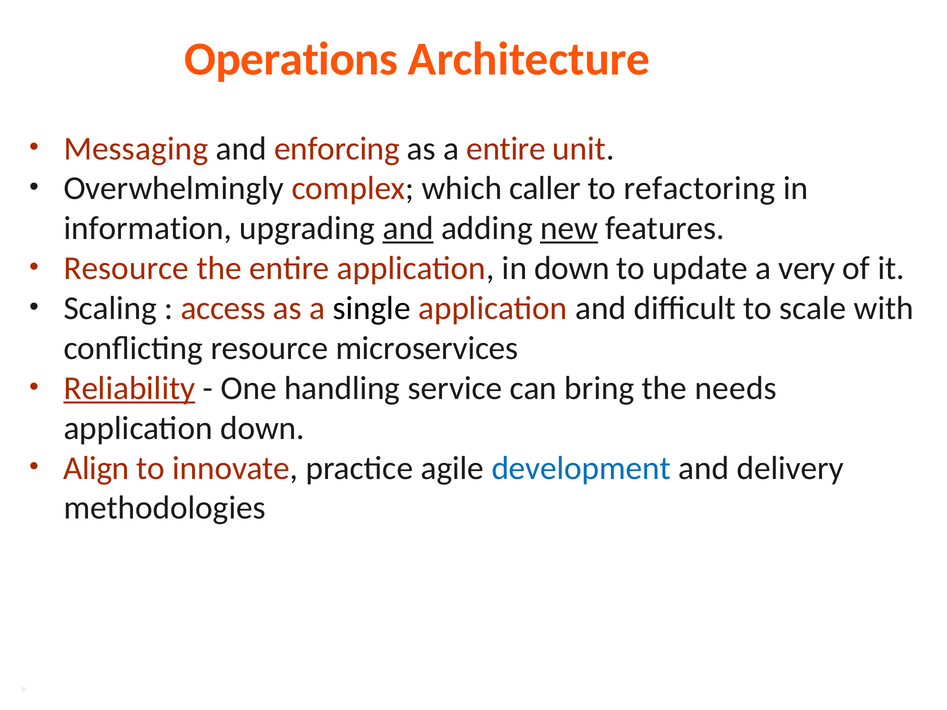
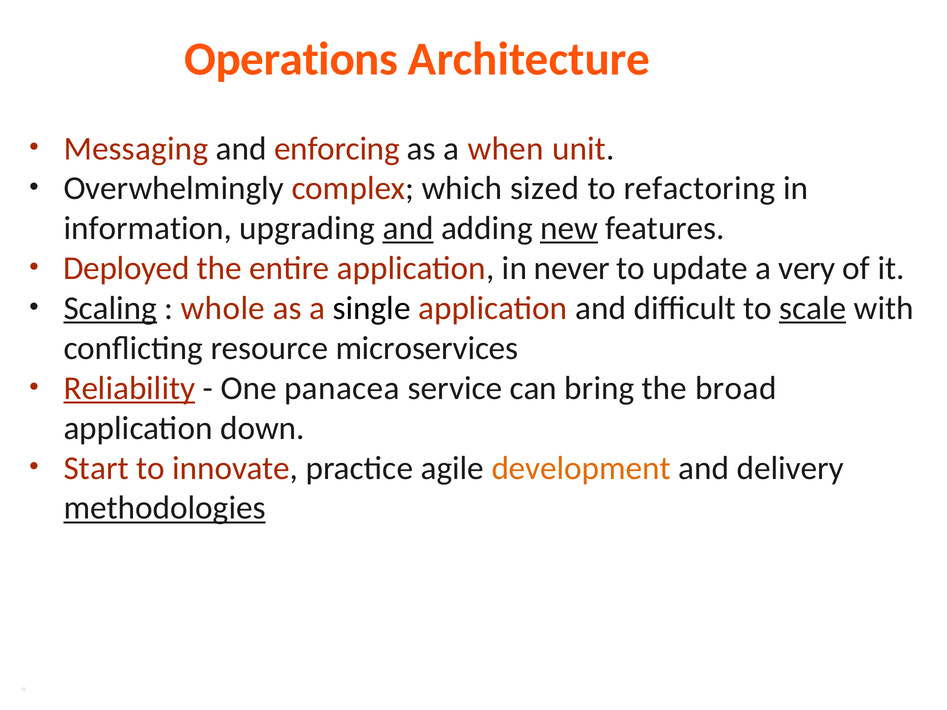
a entire: entire -> when
caller: caller -> sized
Resource at (126, 268): Resource -> Deployed
in down: down -> never
Scaling underline: none -> present
access: access -> whole
scale underline: none -> present
handling: handling -> panacea
needs: needs -> broad
Align: Align -> Start
development colour: blue -> orange
methodologies underline: none -> present
